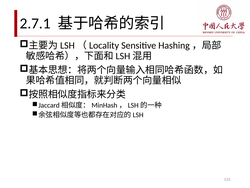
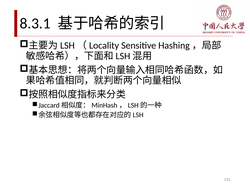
2.7.1: 2.7.1 -> 8.3.1
